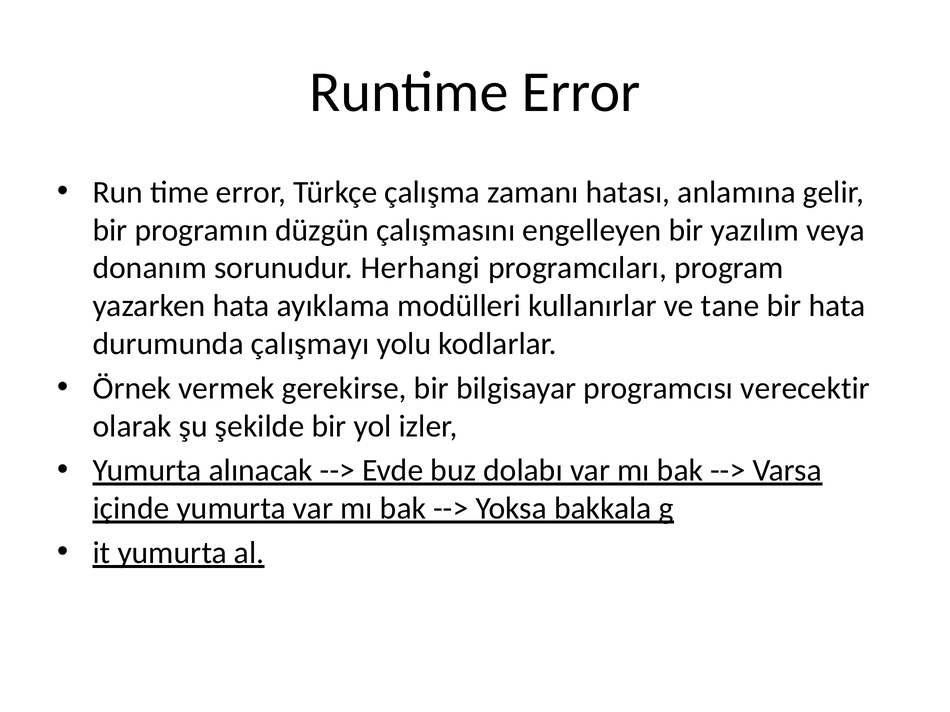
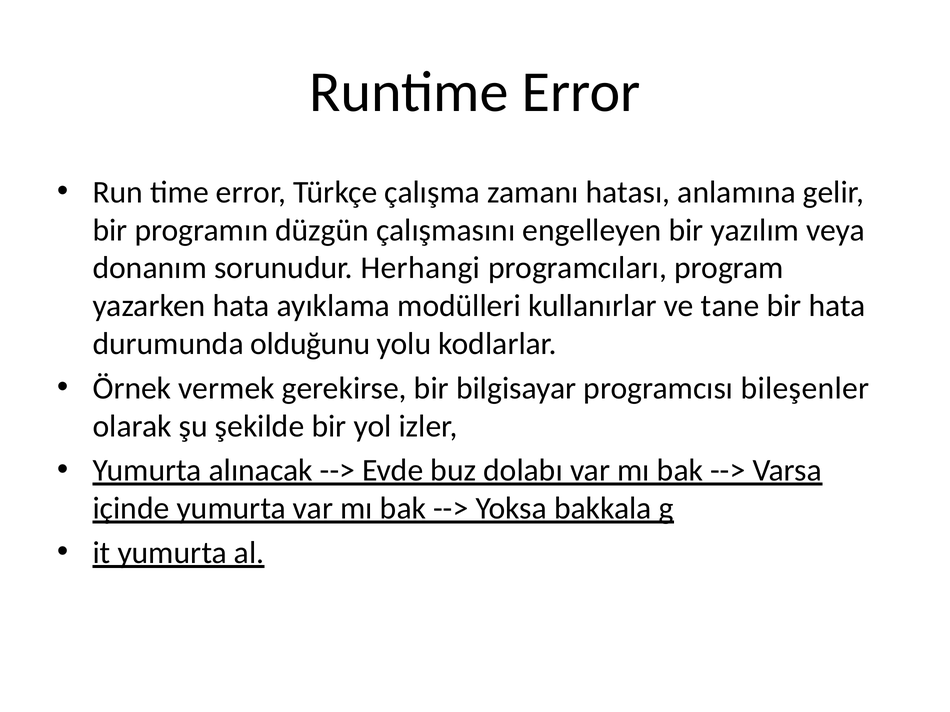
çalışmayı: çalışmayı -> olduğunu
verecektir: verecektir -> bileşenler
